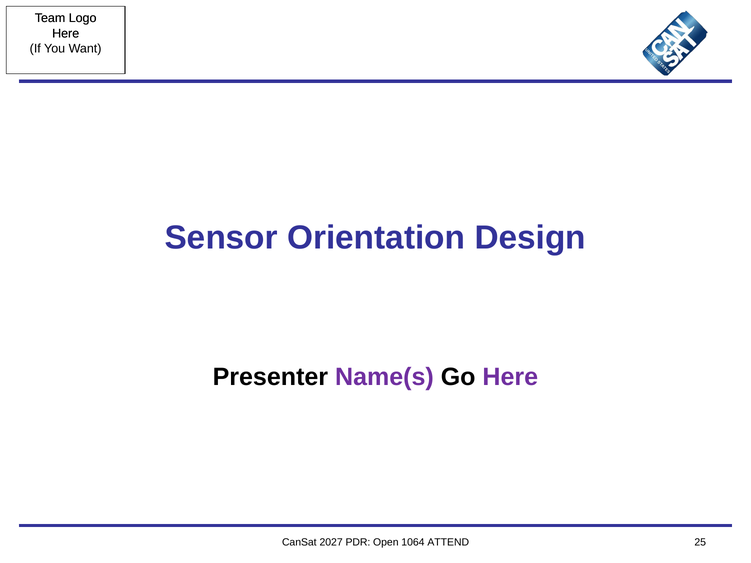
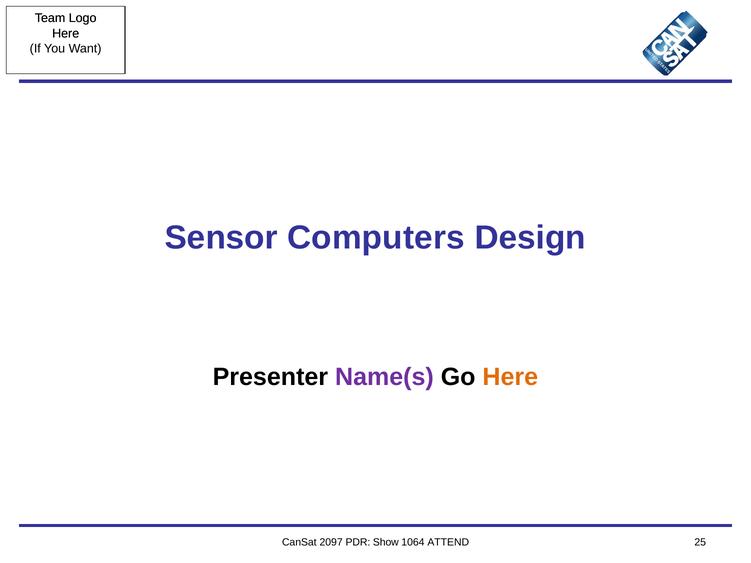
Orientation: Orientation -> Computers
Here at (510, 377) colour: purple -> orange
2027: 2027 -> 2097
Open: Open -> Show
